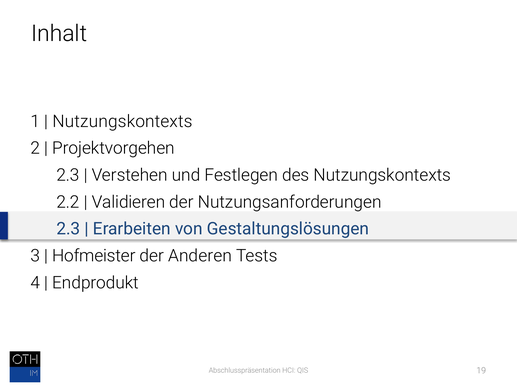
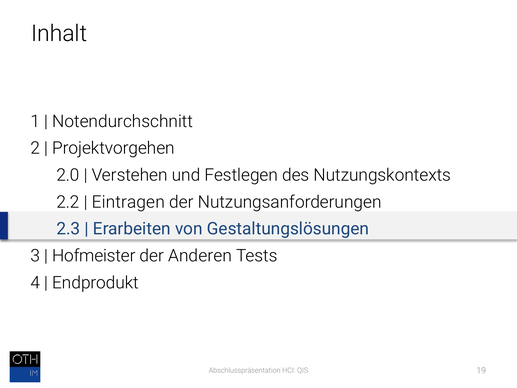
Nutzungskontexts at (123, 121): Nutzungskontexts -> Notendurchschnitt
2.3 at (68, 175): 2.3 -> 2.0
Validieren: Validieren -> Eintragen
